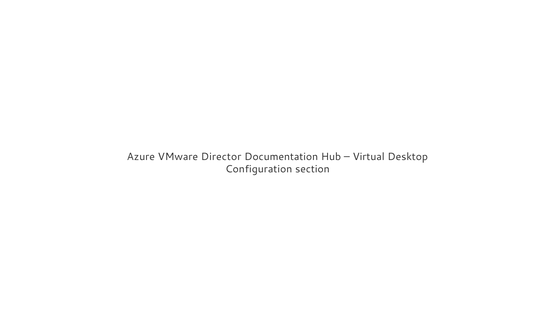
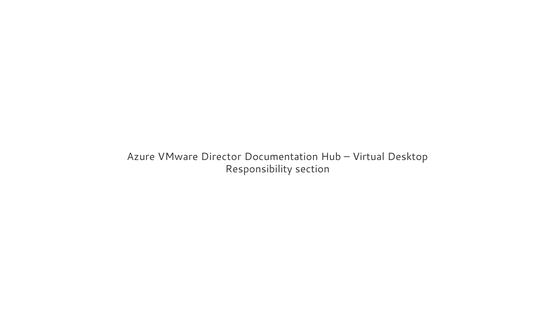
Configuration: Configuration -> Responsibility
